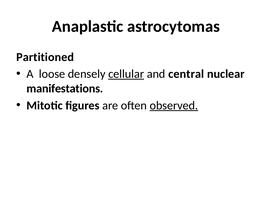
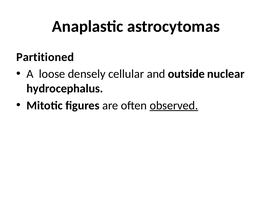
cellular underline: present -> none
central: central -> outside
manifestations: manifestations -> hydrocephalus
